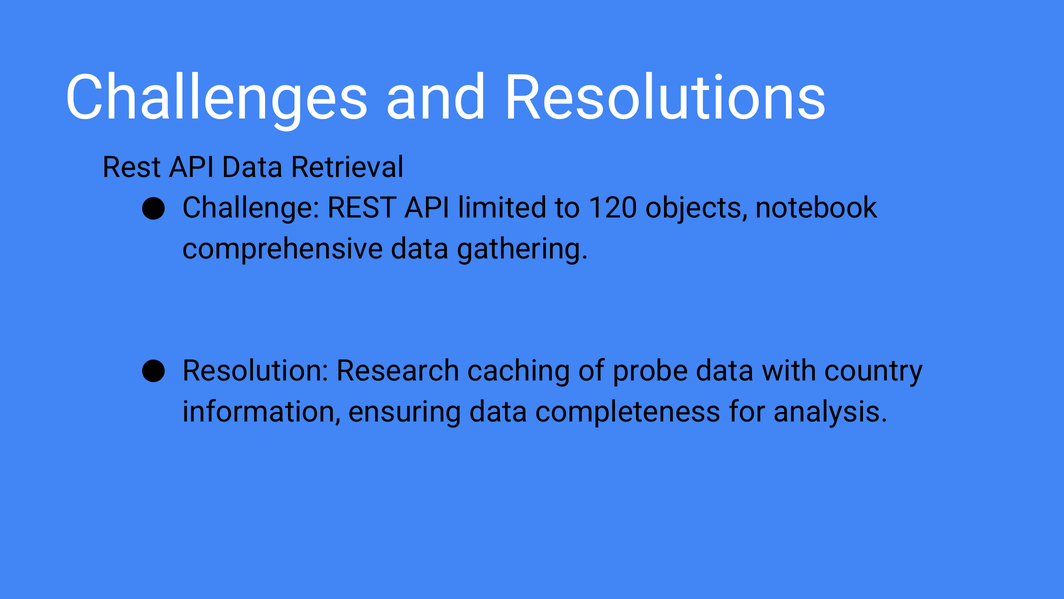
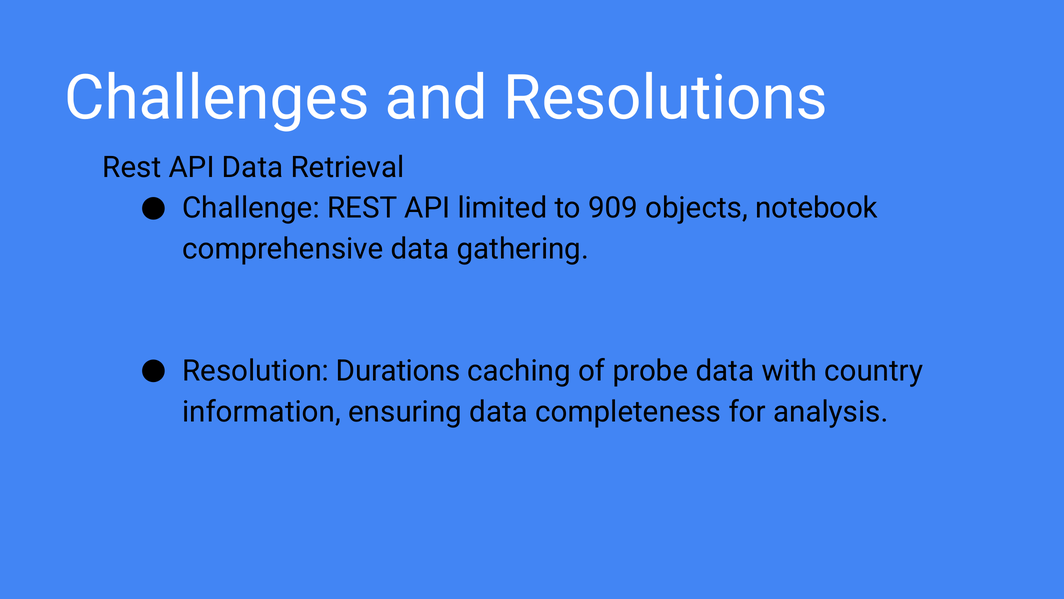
120: 120 -> 909
Research: Research -> Durations
